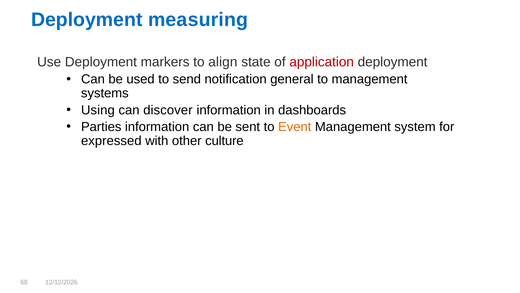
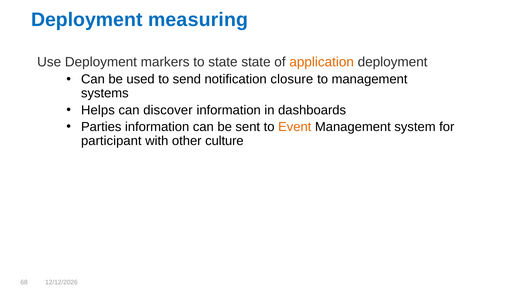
to align: align -> state
application colour: red -> orange
general: general -> closure
Using: Using -> Helps
expressed: expressed -> participant
